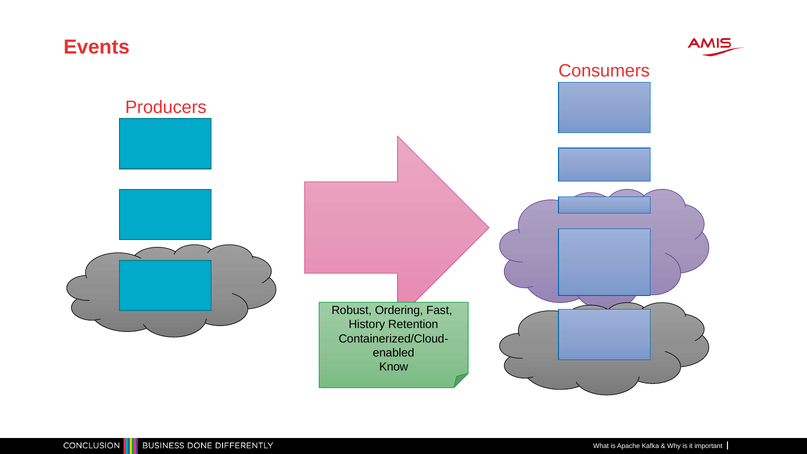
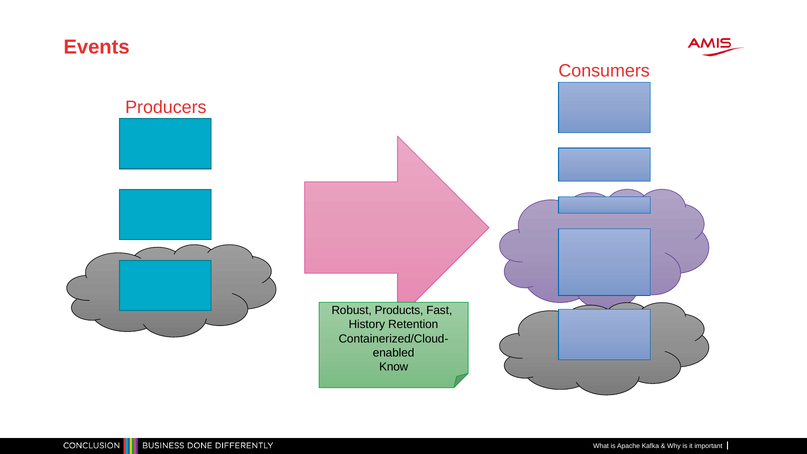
Ordering: Ordering -> Products
